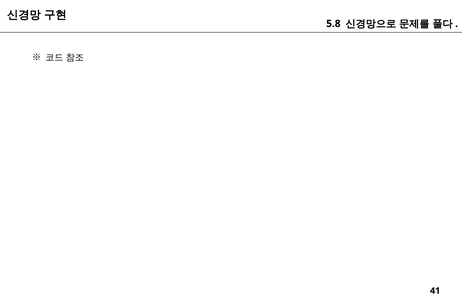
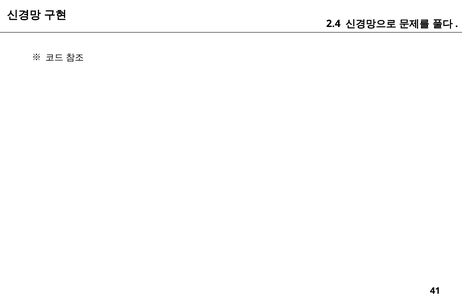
5.8: 5.8 -> 2.4
